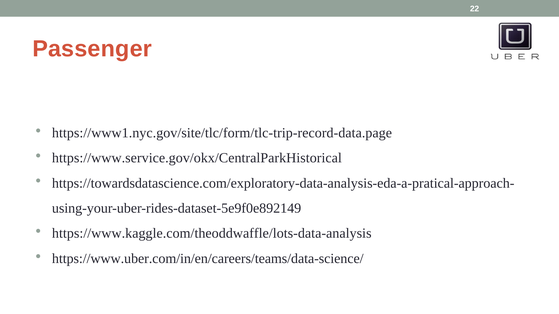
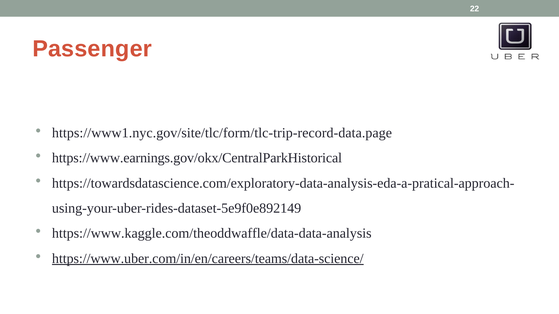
https://www.service.gov/okx/CentralParkHistorical: https://www.service.gov/okx/CentralParkHistorical -> https://www.earnings.gov/okx/CentralParkHistorical
https://www.kaggle.com/theoddwaffle/lots-data-analysis: https://www.kaggle.com/theoddwaffle/lots-data-analysis -> https://www.kaggle.com/theoddwaffle/data-data-analysis
https://www.uber.com/in/en/careers/teams/data-science/ underline: none -> present
